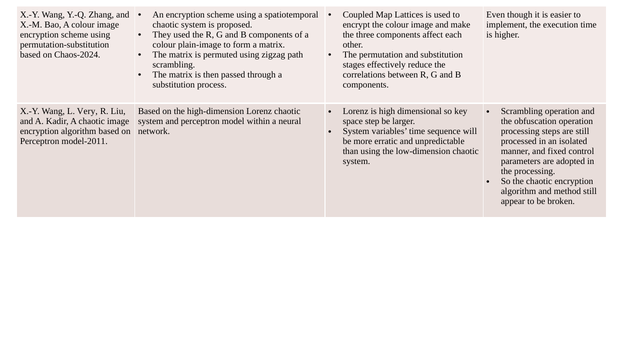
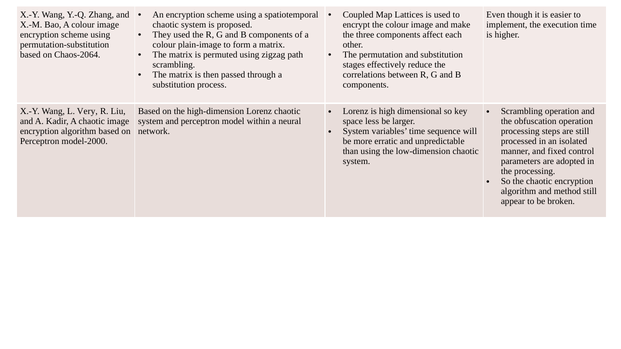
Chaos-2024: Chaos-2024 -> Chaos-2064
step: step -> less
model-2011: model-2011 -> model-2000
